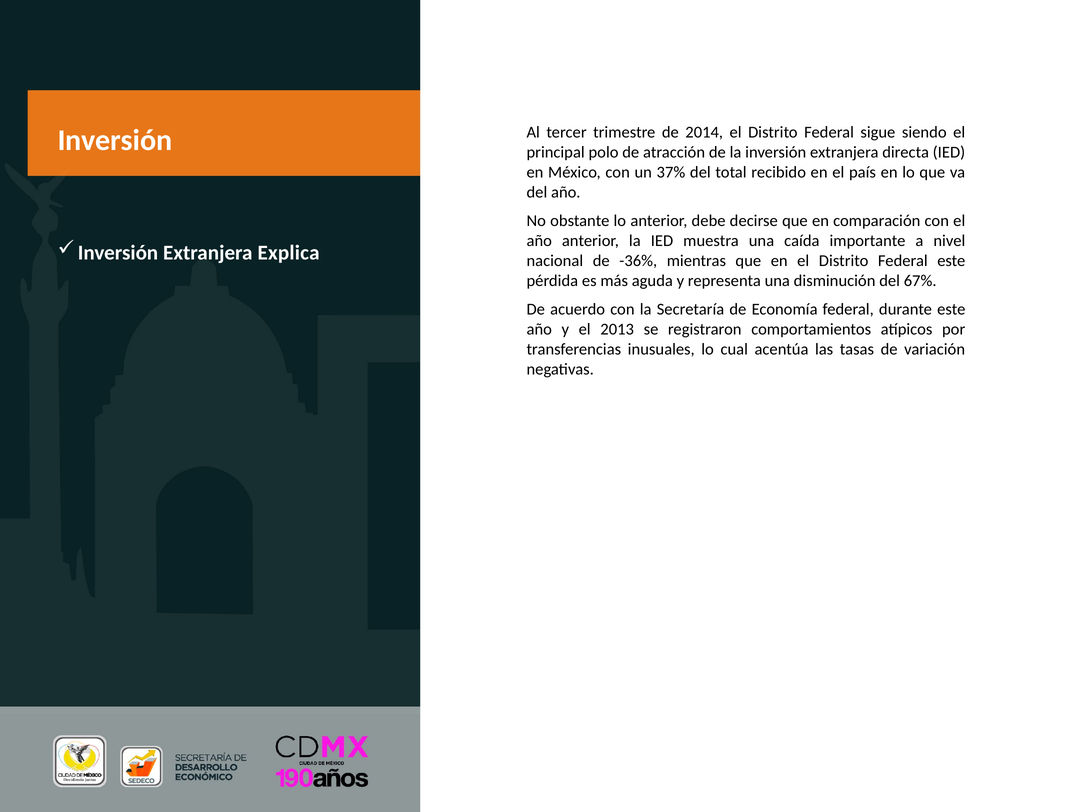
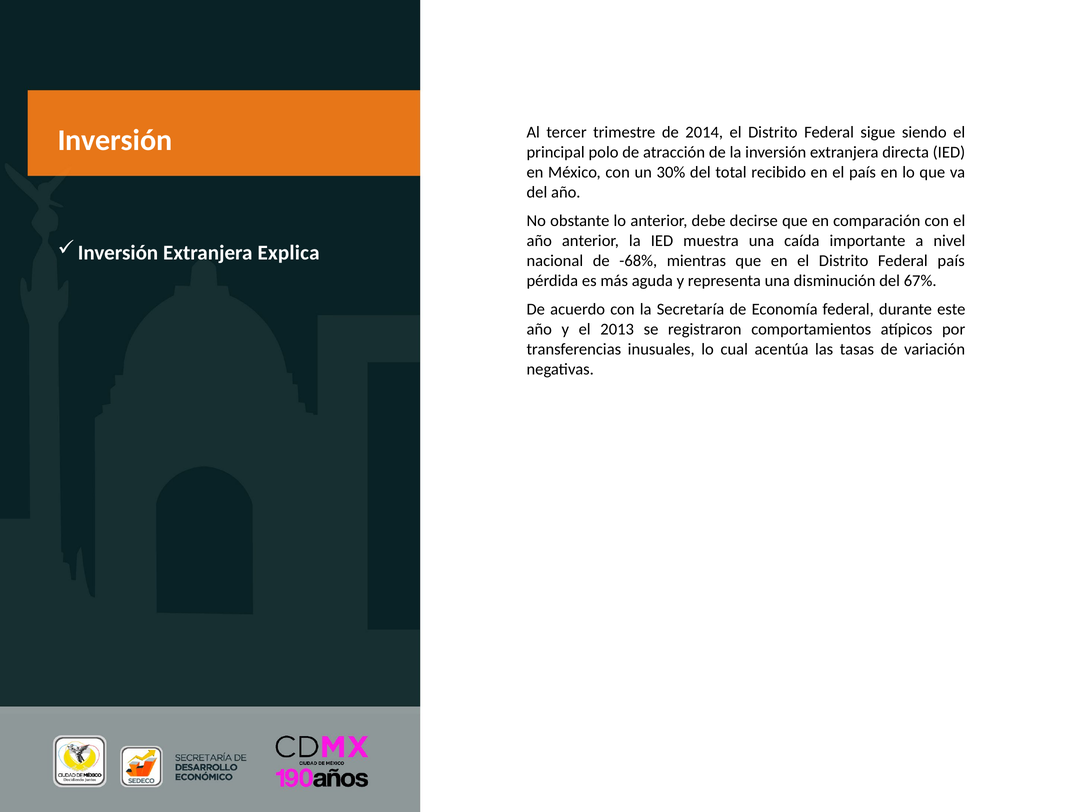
37%: 37% -> 30%
-36%: -36% -> -68%
Federal este: este -> país
